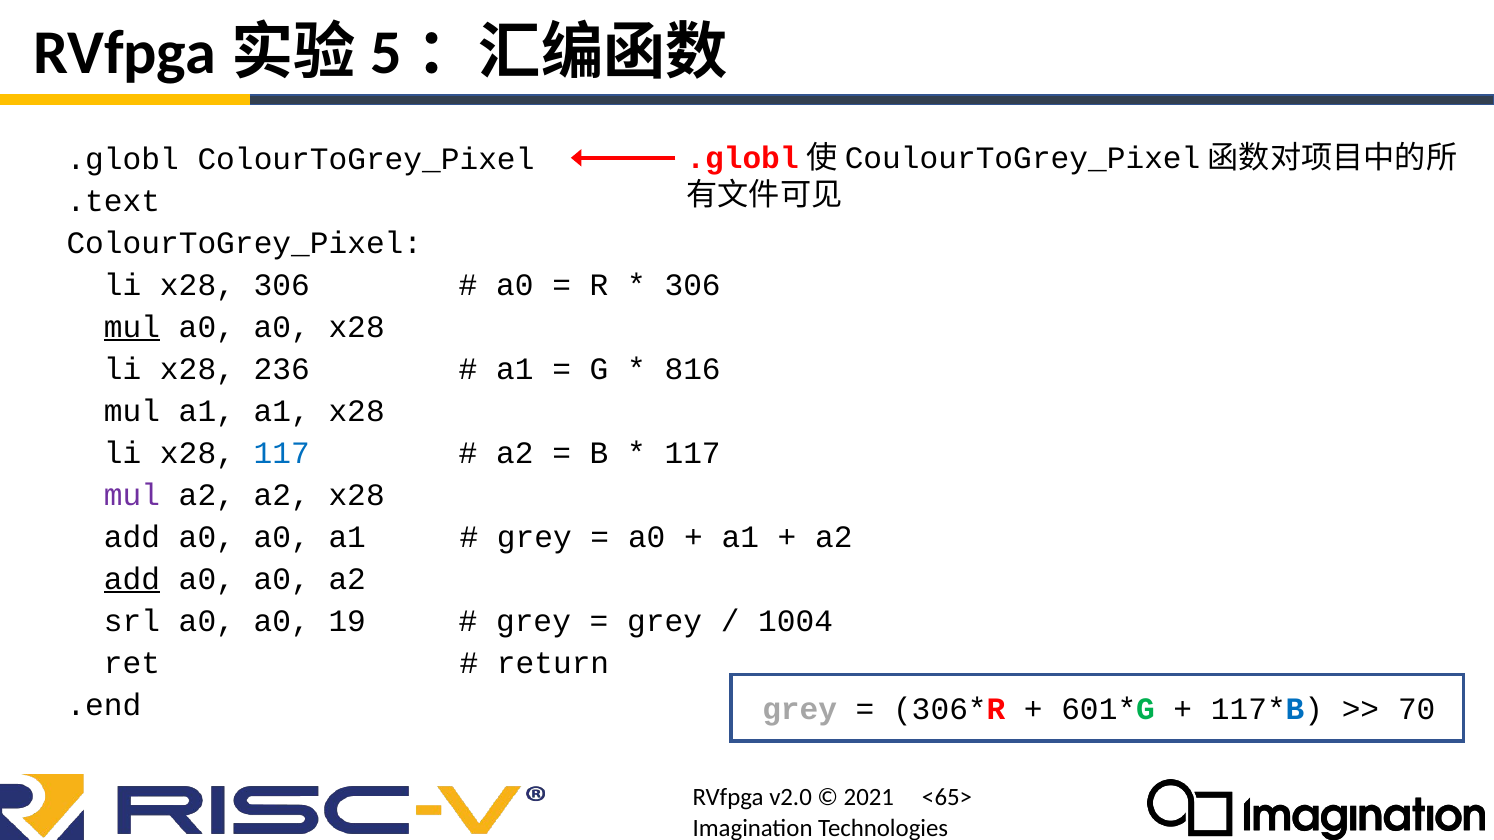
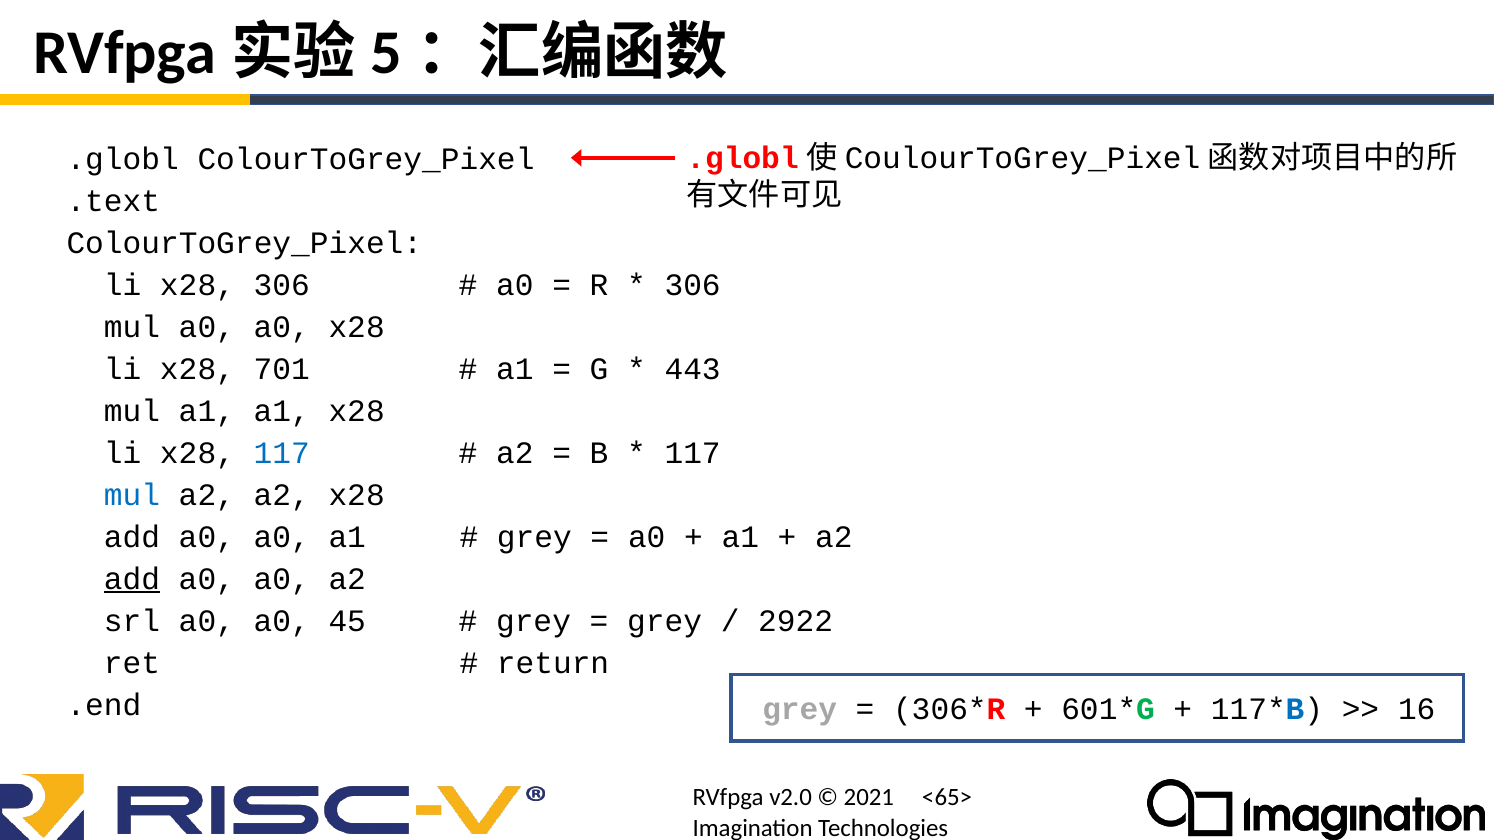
mul at (132, 327) underline: present -> none
236: 236 -> 701
816: 816 -> 443
mul at (132, 495) colour: purple -> blue
19: 19 -> 45
1004: 1004 -> 2922
70: 70 -> 16
